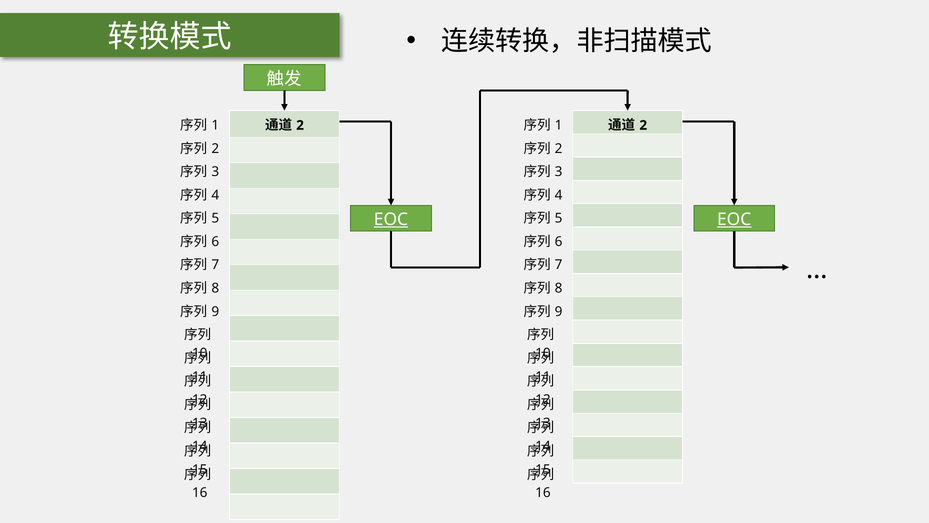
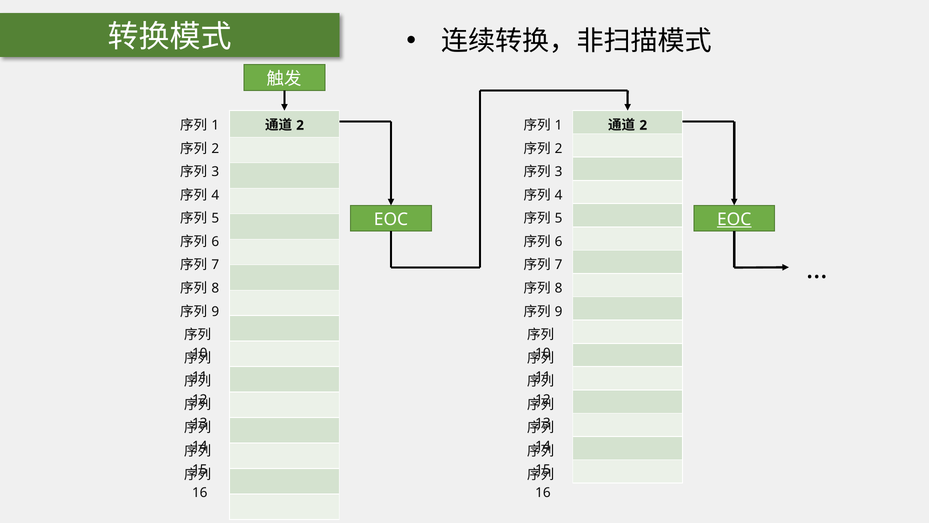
EOC at (391, 219) underline: present -> none
